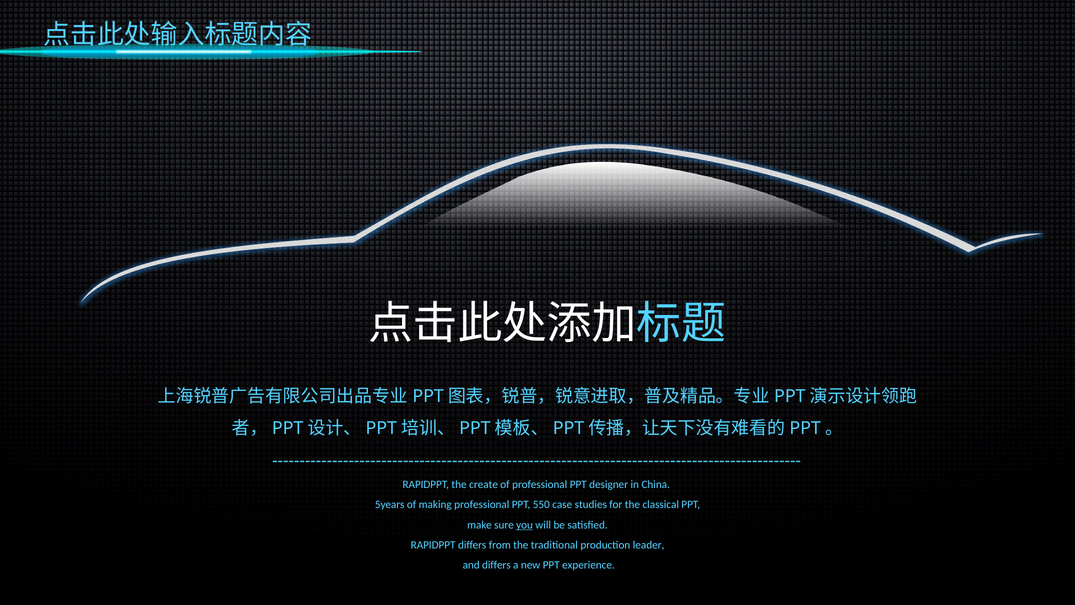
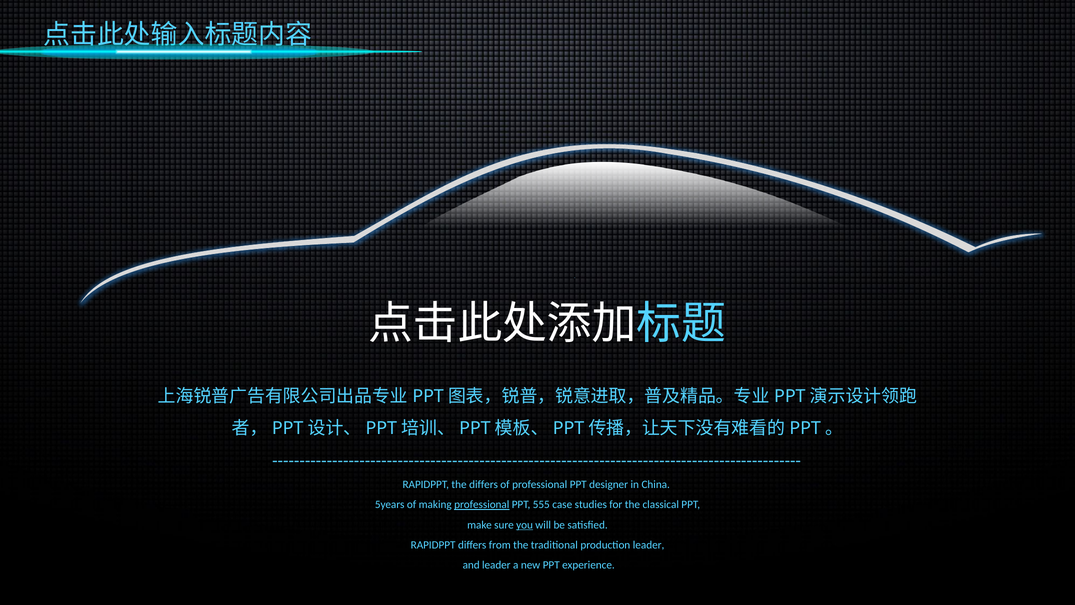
the create: create -> differs
professional at (482, 504) underline: none -> present
550: 550 -> 555
and differs: differs -> leader
